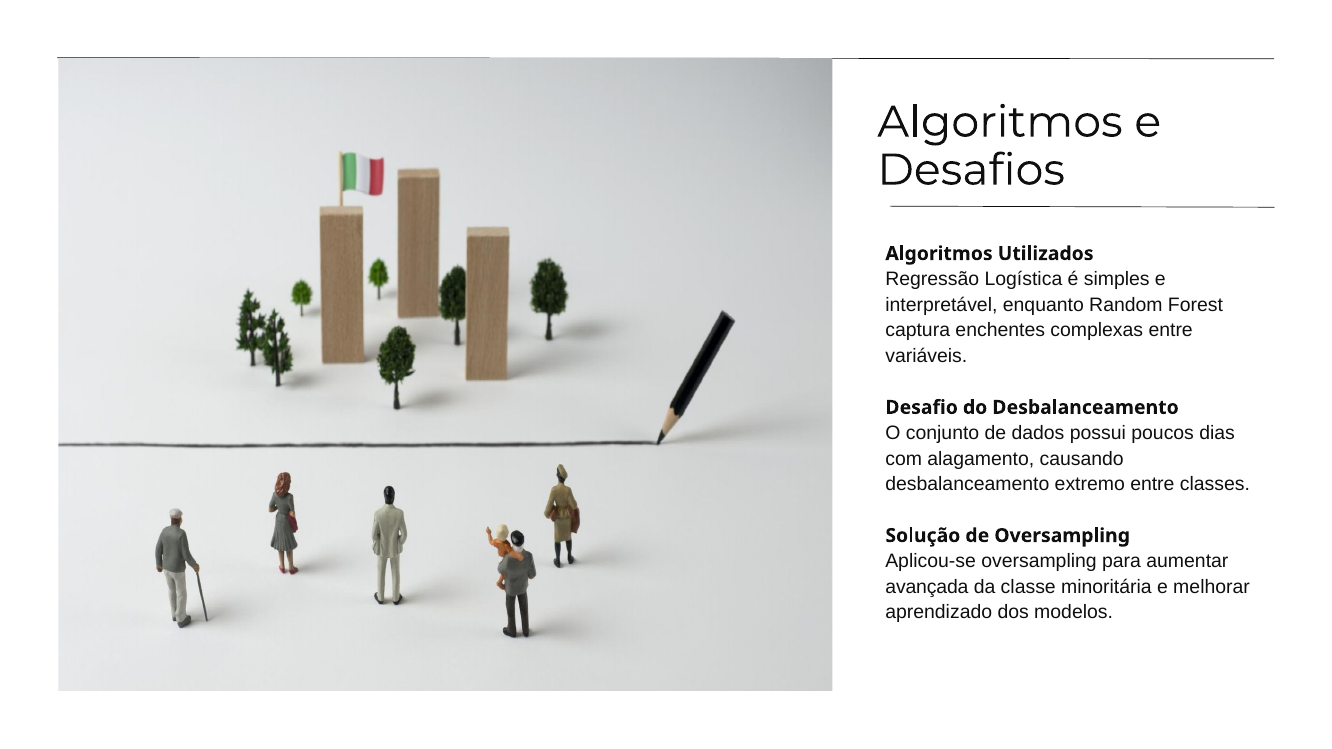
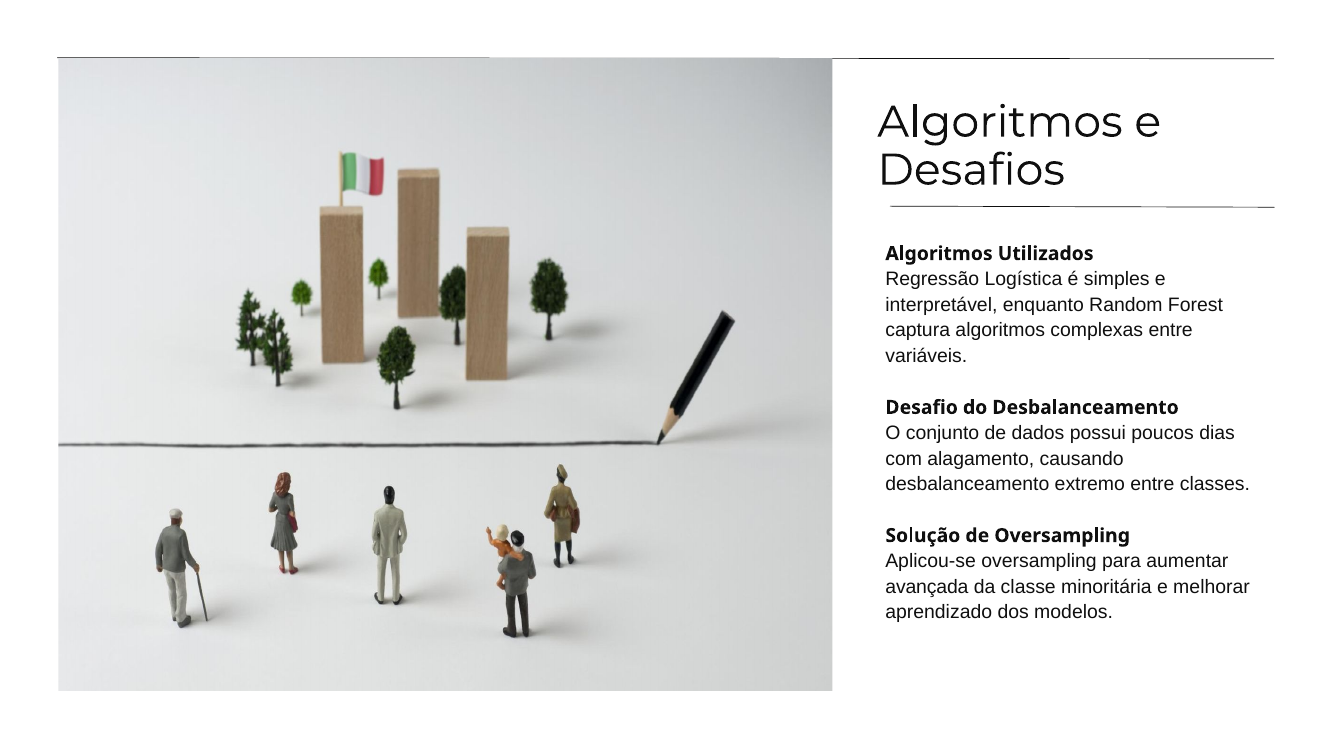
captura enchentes: enchentes -> algoritmos
